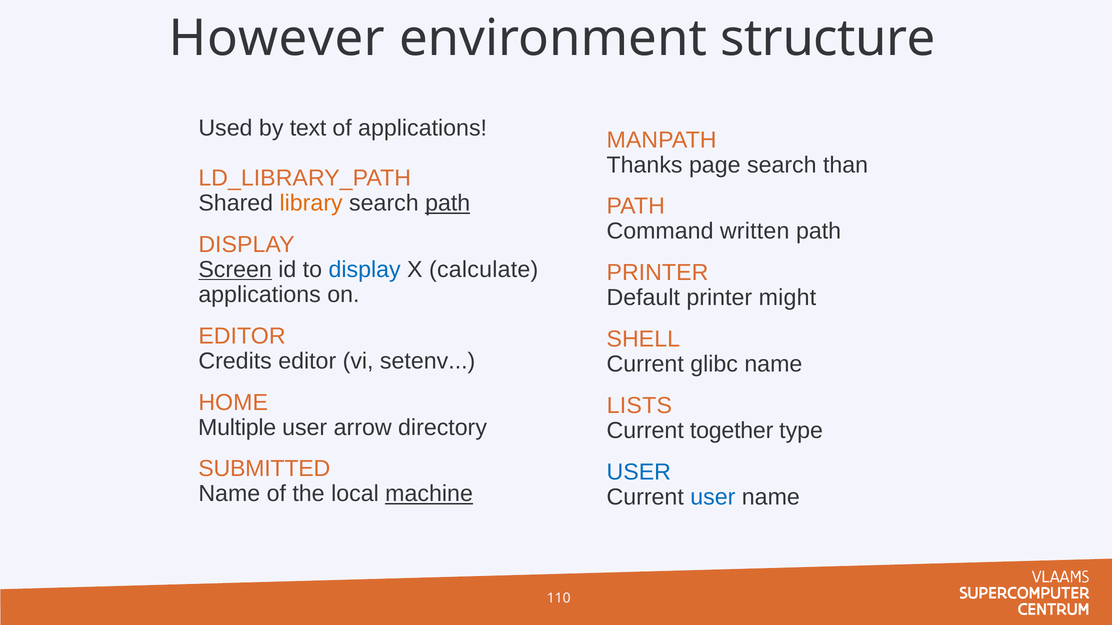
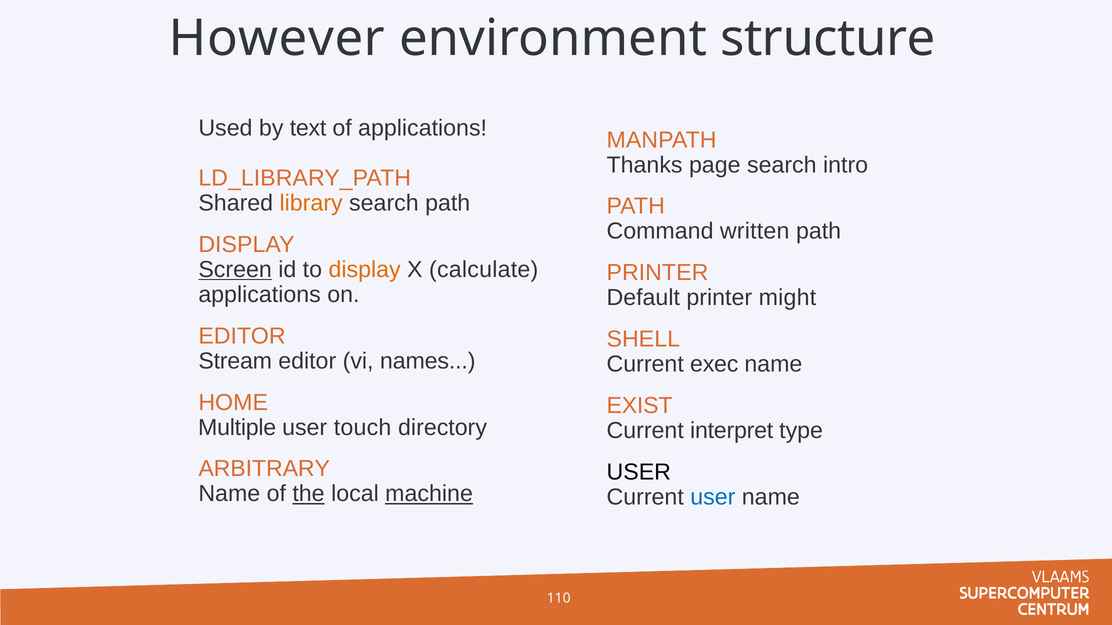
than: than -> intro
path at (448, 203) underline: present -> none
display at (365, 270) colour: blue -> orange
Credits: Credits -> Stream
setenv: setenv -> names
glibc: glibc -> exec
LISTS: LISTS -> EXIST
arrow: arrow -> touch
together: together -> interpret
SUBMITTED: SUBMITTED -> ARBITRARY
USER at (639, 472) colour: blue -> black
the underline: none -> present
